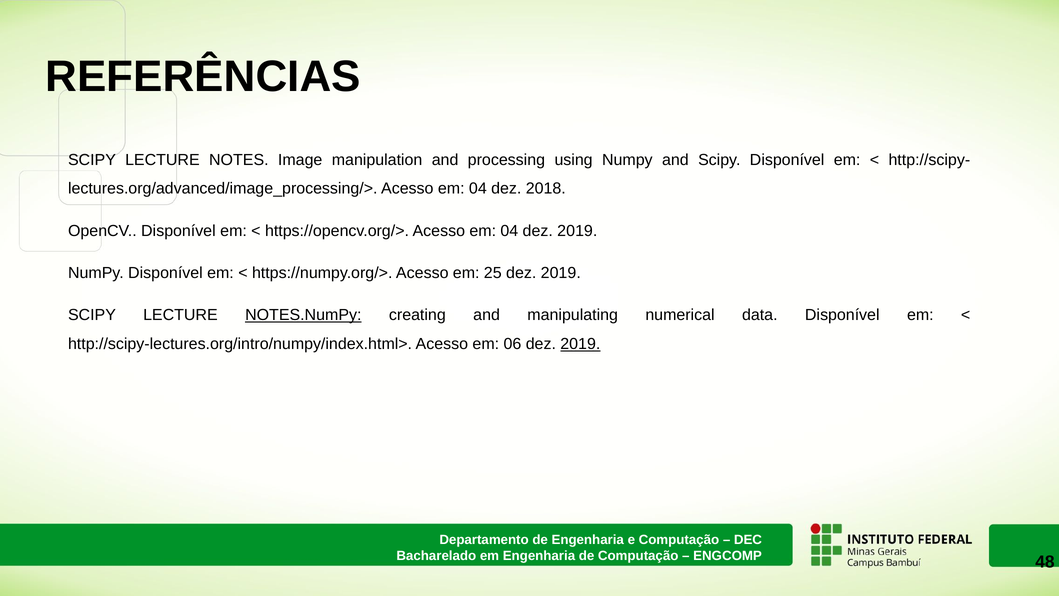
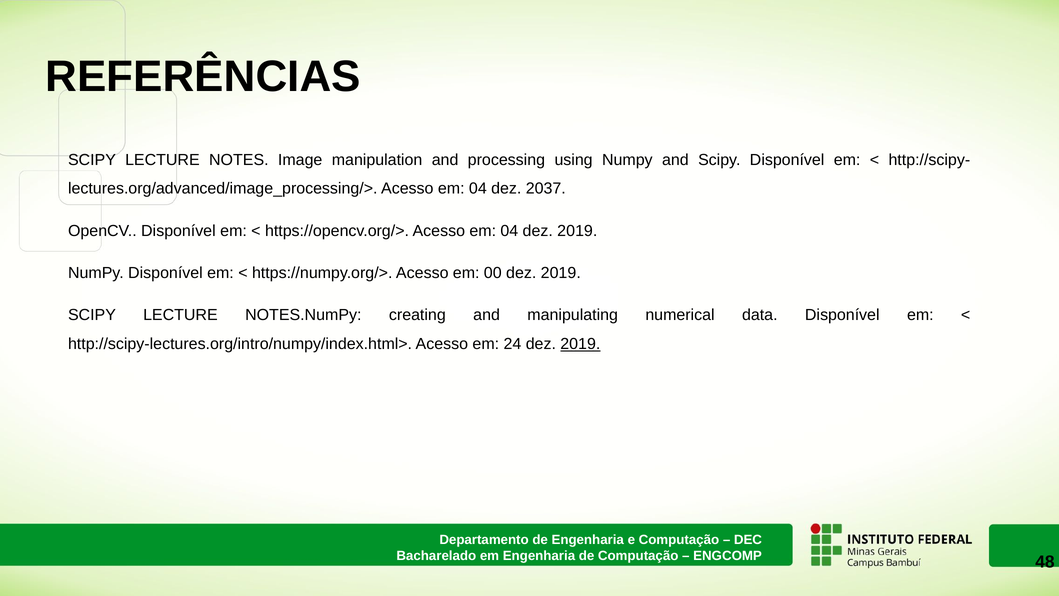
2018: 2018 -> 2037
25: 25 -> 00
NOTES.NumPy underline: present -> none
06: 06 -> 24
